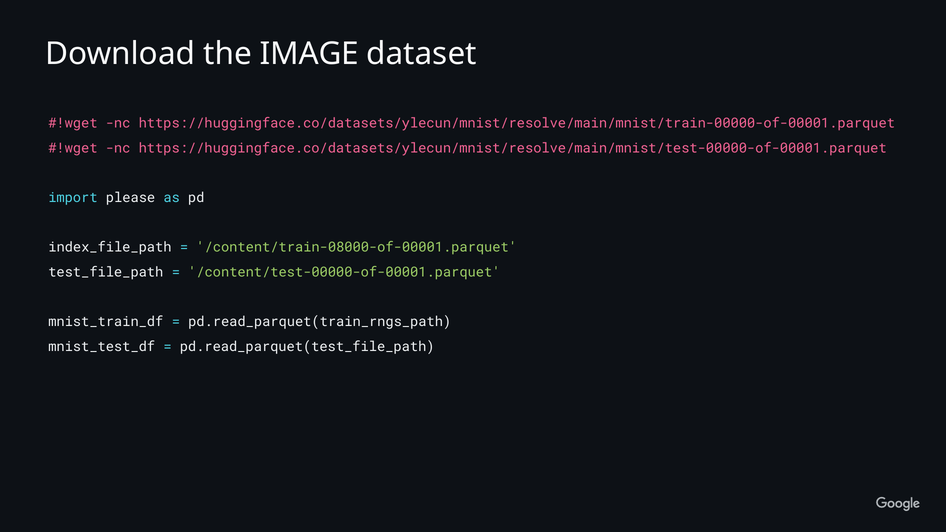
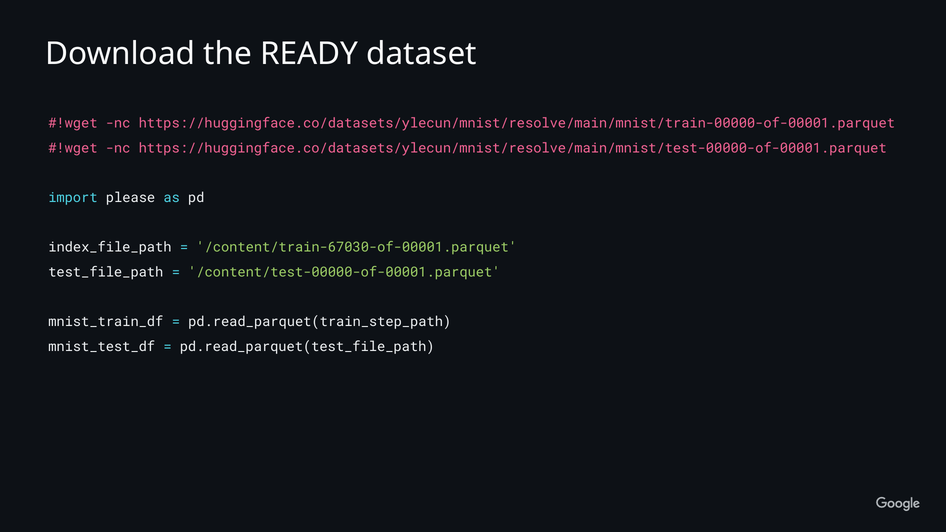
IMAGE: IMAGE -> READY
/content/train-08000-of-00001.parquet: /content/train-08000-of-00001.parquet -> /content/train-67030-of-00001.parquet
pd.read_parquet(train_rngs_path: pd.read_parquet(train_rngs_path -> pd.read_parquet(train_step_path
